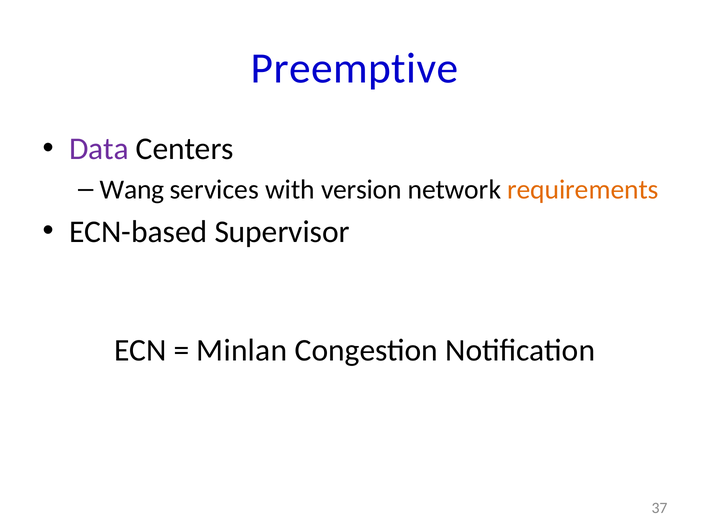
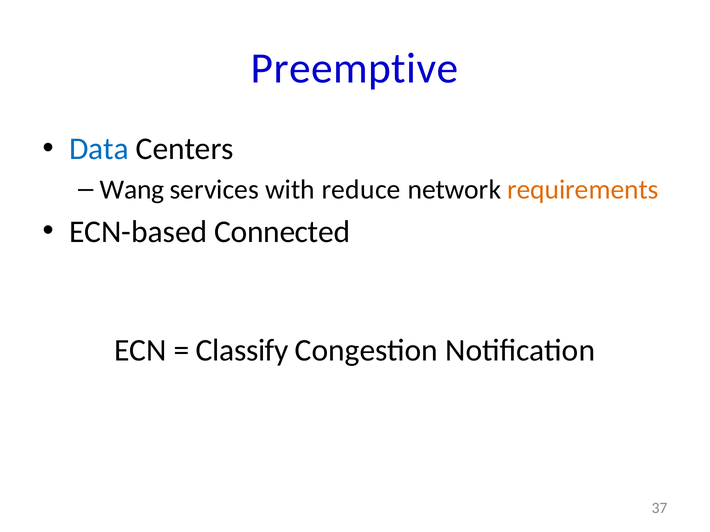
Data colour: purple -> blue
version: version -> reduce
Supervisor: Supervisor -> Connected
Minlan: Minlan -> Classify
